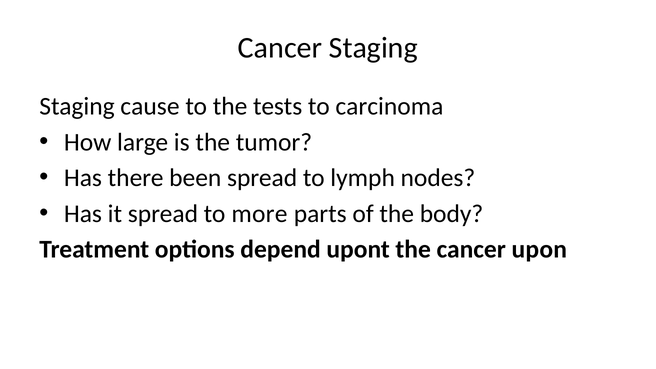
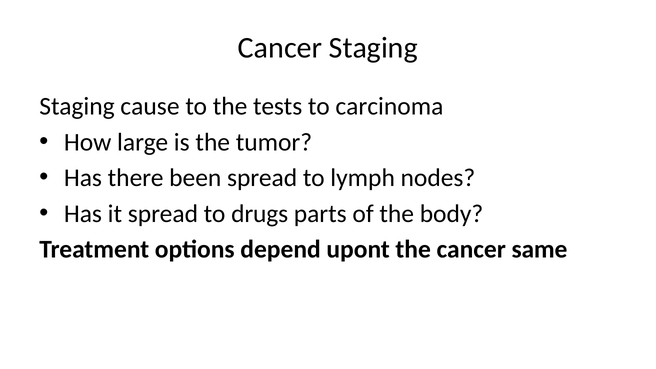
more: more -> drugs
upon: upon -> same
